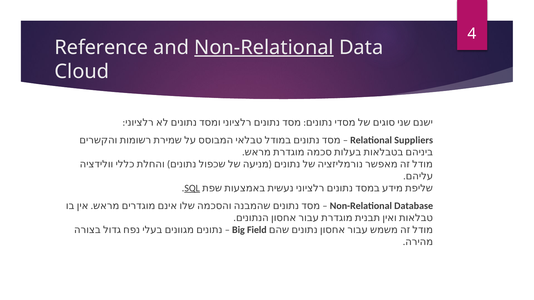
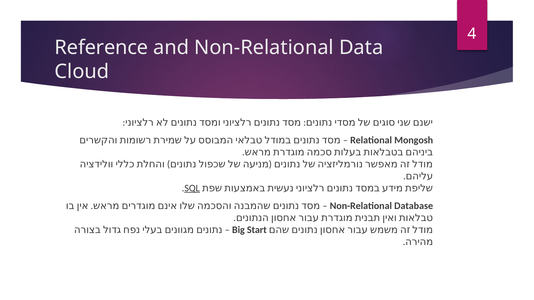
Non-Relational at (264, 48) underline: present -> none
Suppliers: Suppliers -> Mongosh
Field: Field -> Start
